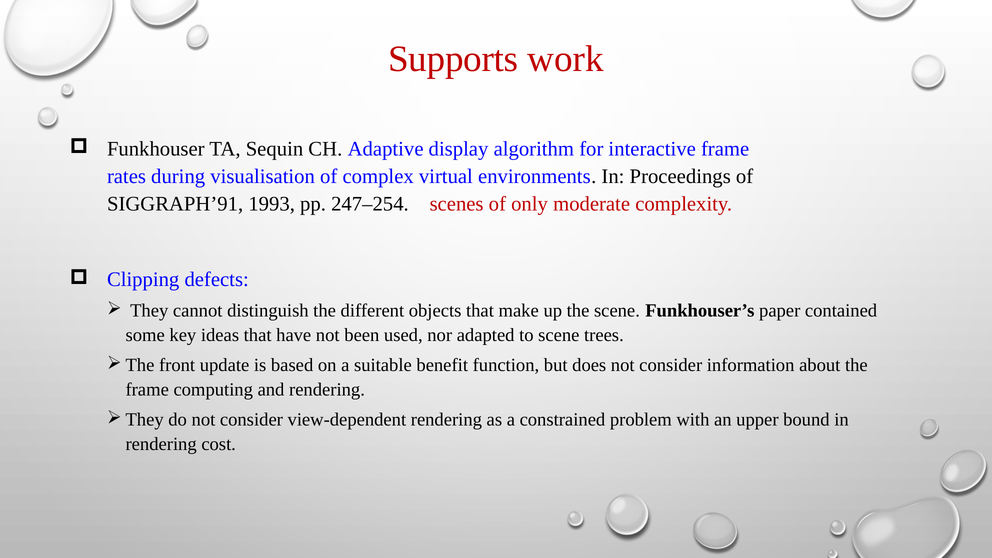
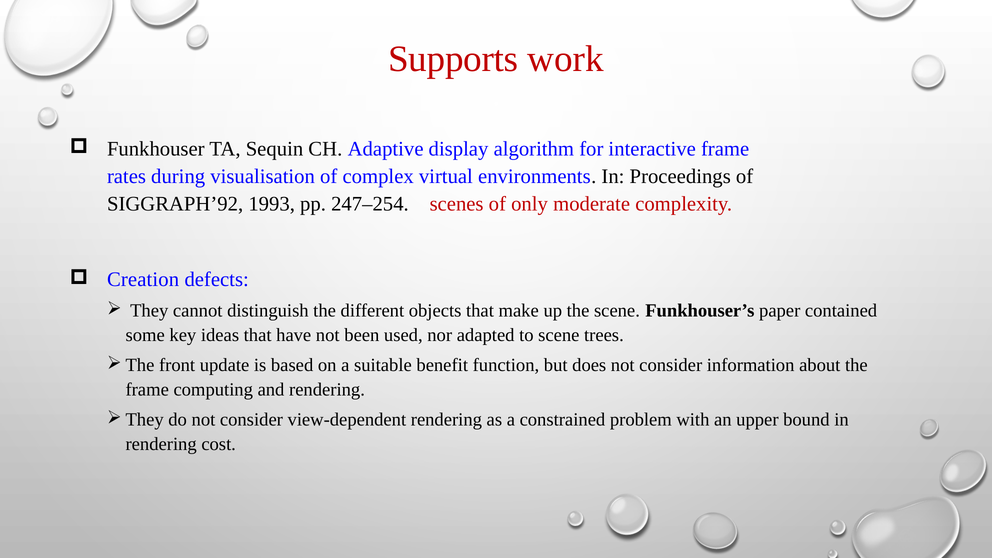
SIGGRAPH’91: SIGGRAPH’91 -> SIGGRAPH’92
Clipping: Clipping -> Creation
